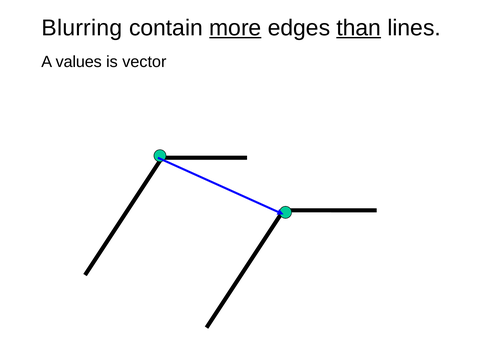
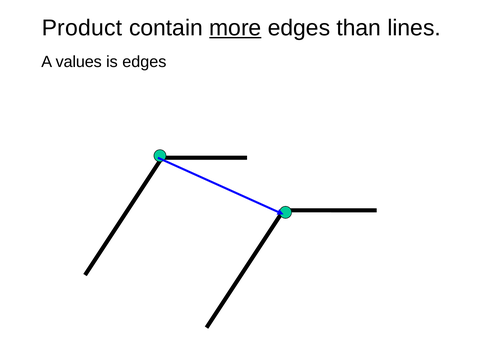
Blurring: Blurring -> Product
than underline: present -> none
is vector: vector -> edges
